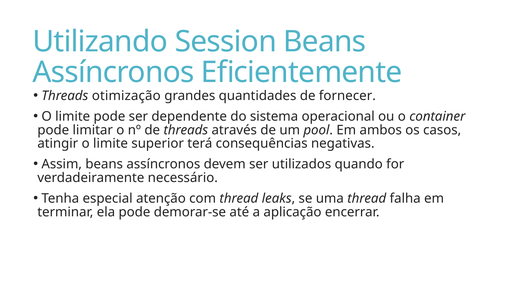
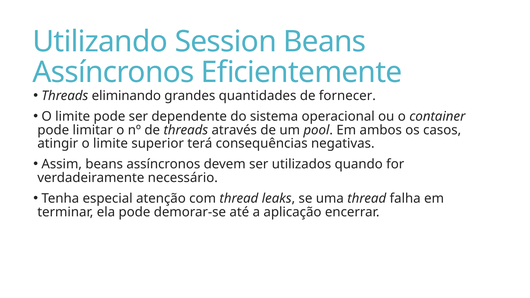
otimização: otimização -> eliminando
